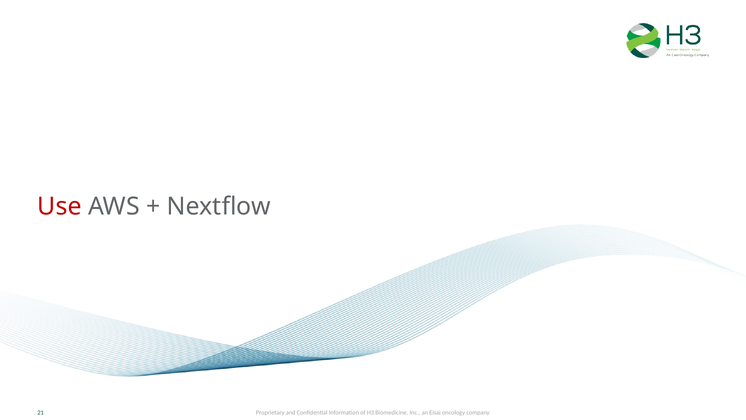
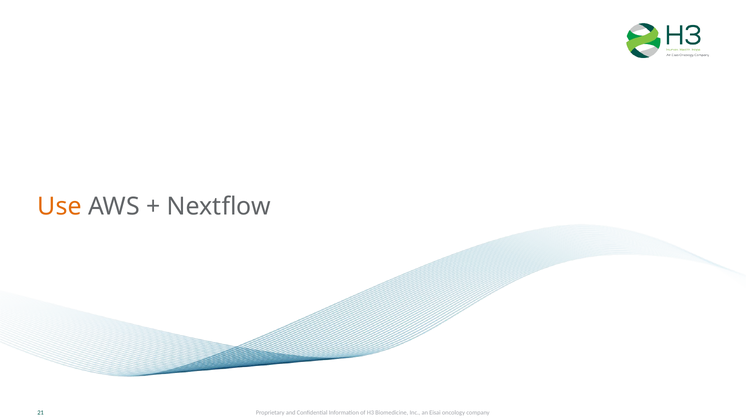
Use colour: red -> orange
